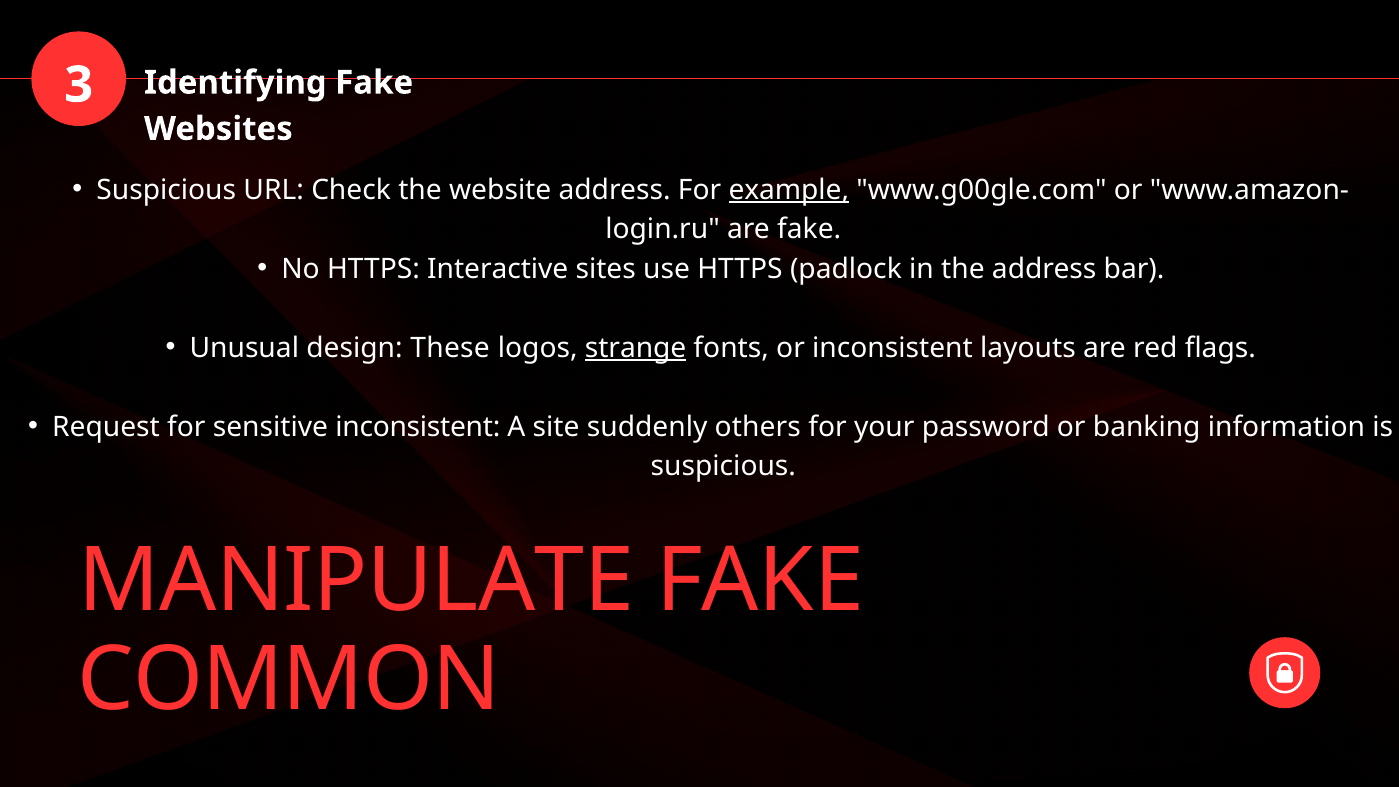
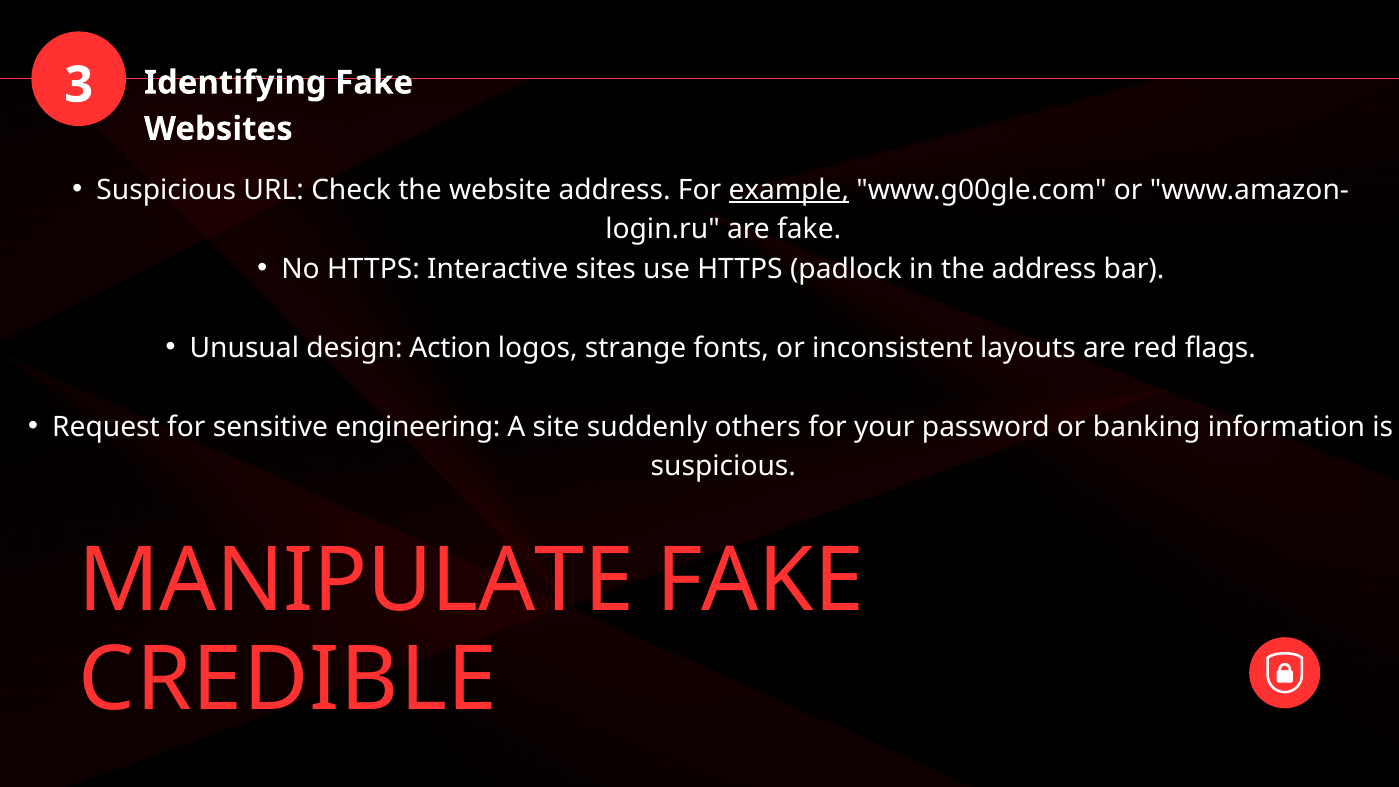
These: These -> Action
strange underline: present -> none
sensitive inconsistent: inconsistent -> engineering
COMMON: COMMON -> CREDIBLE
